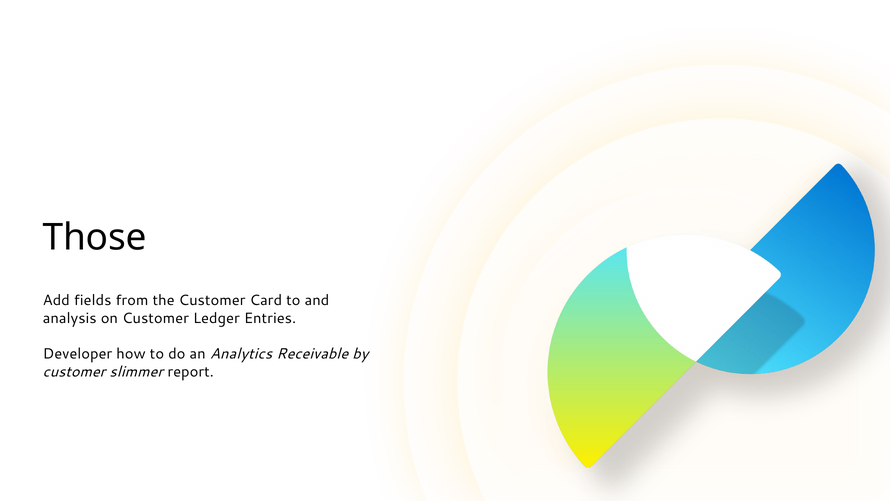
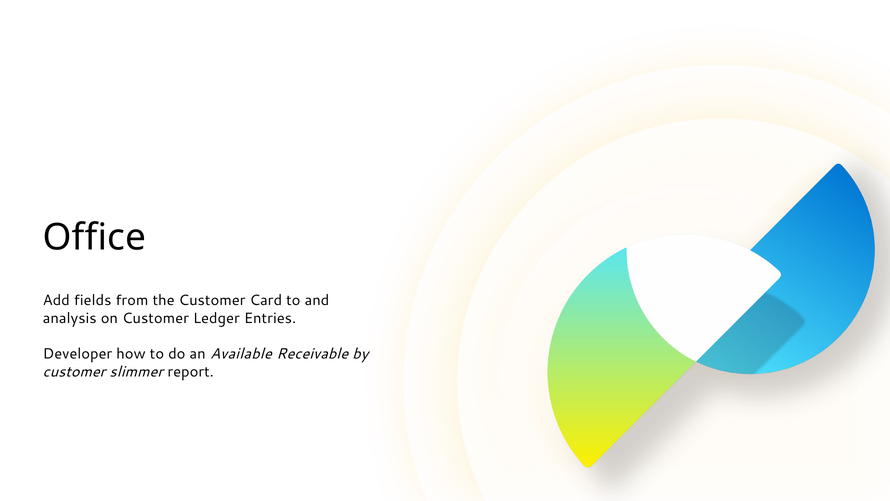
Those: Those -> Office
Analytics: Analytics -> Available
